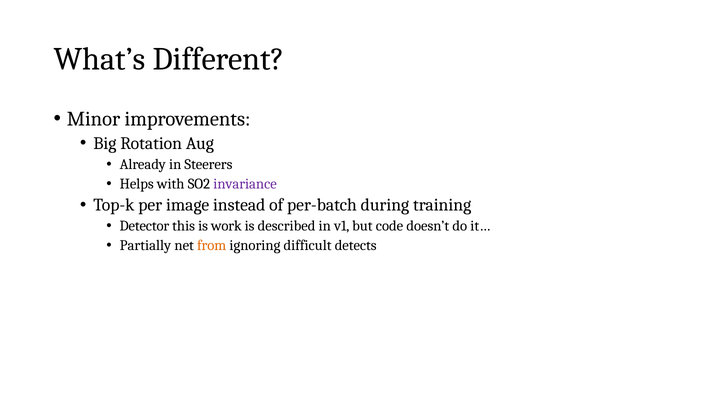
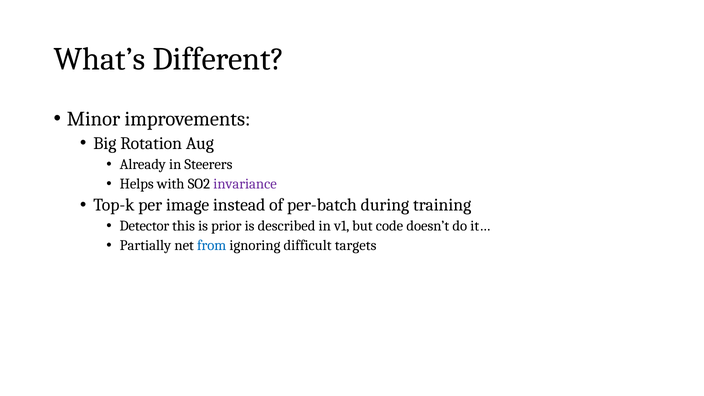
work: work -> prior
from colour: orange -> blue
detects: detects -> targets
